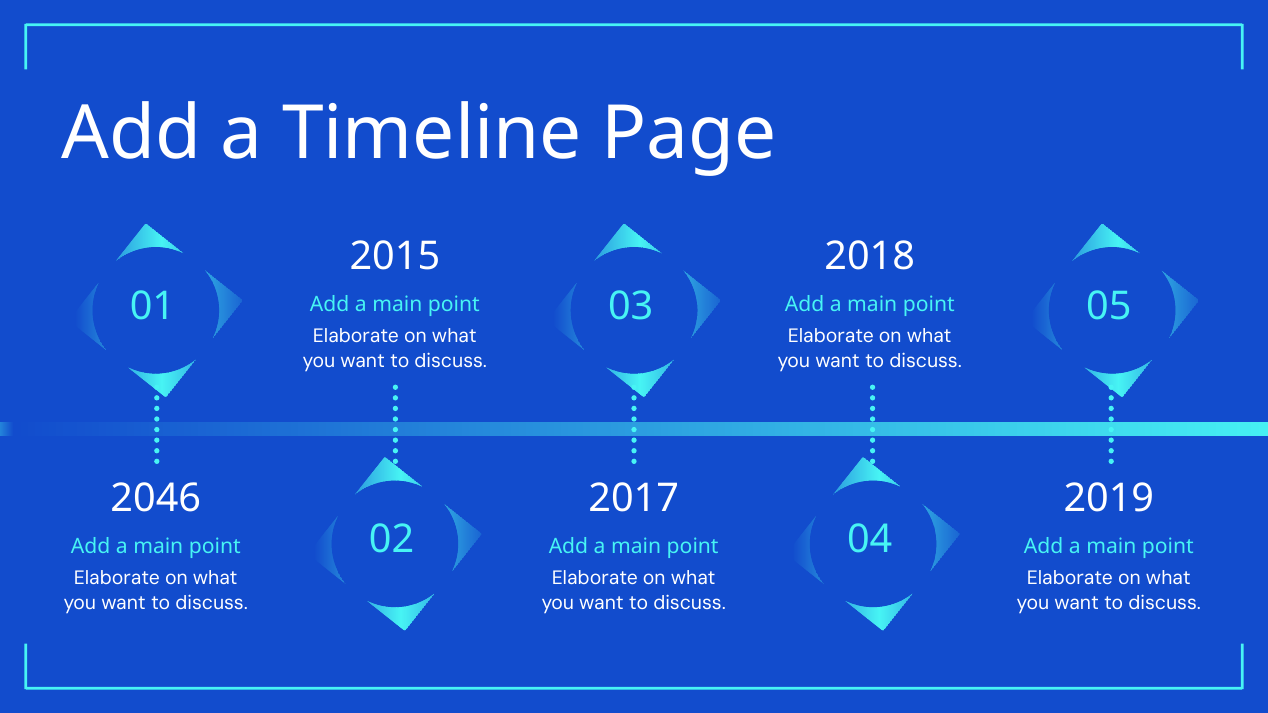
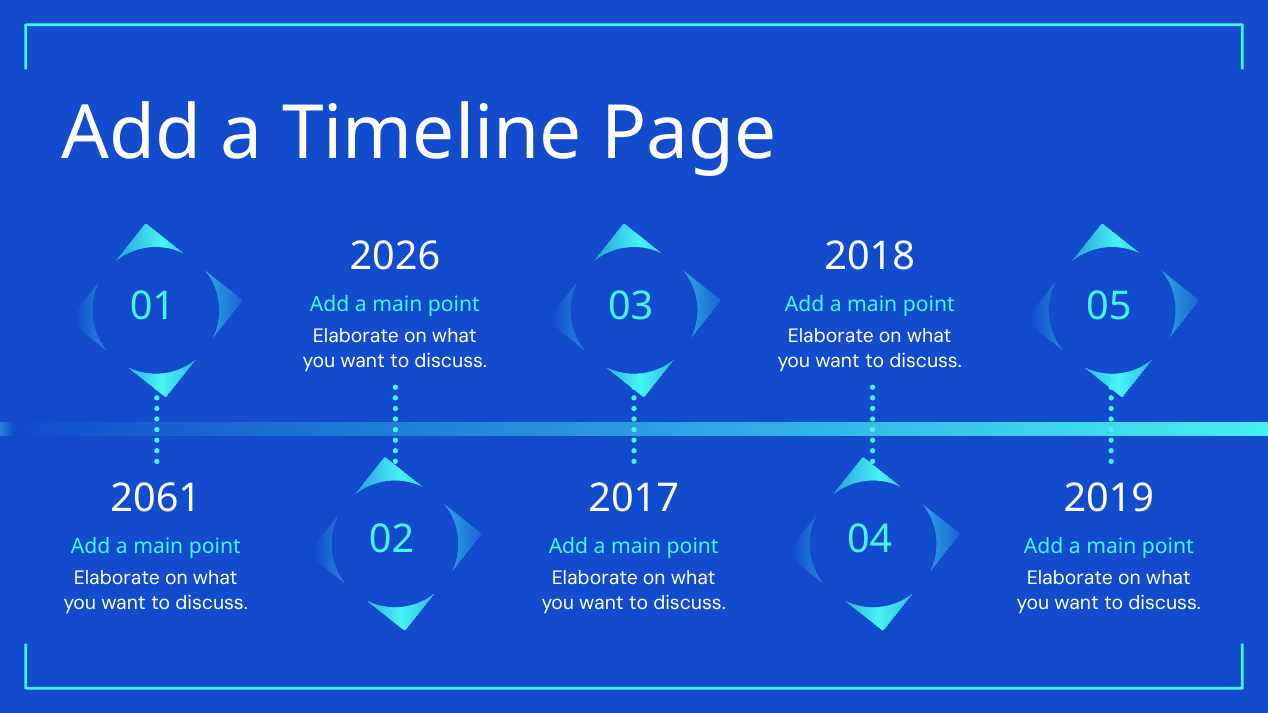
2015: 2015 -> 2026
2046: 2046 -> 2061
